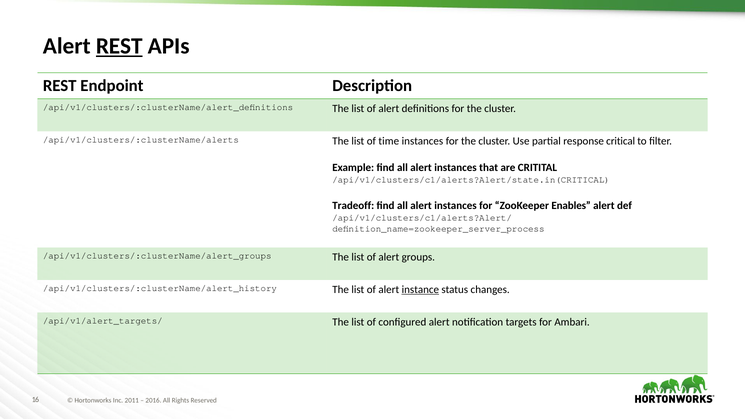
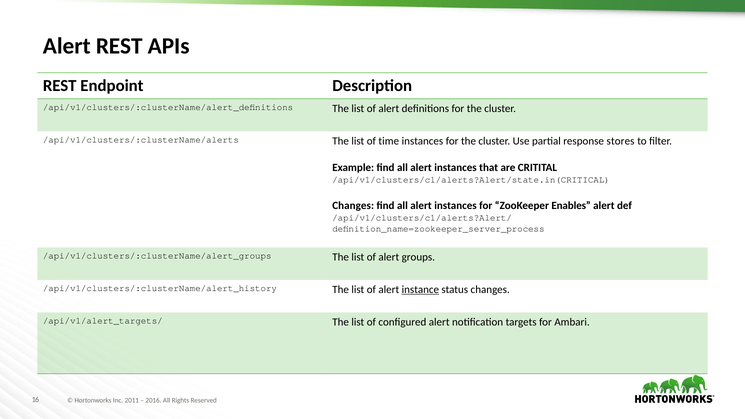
REST at (119, 46) underline: present -> none
critical: critical -> stores
Tradeoff at (353, 206): Tradeoff -> Changes
